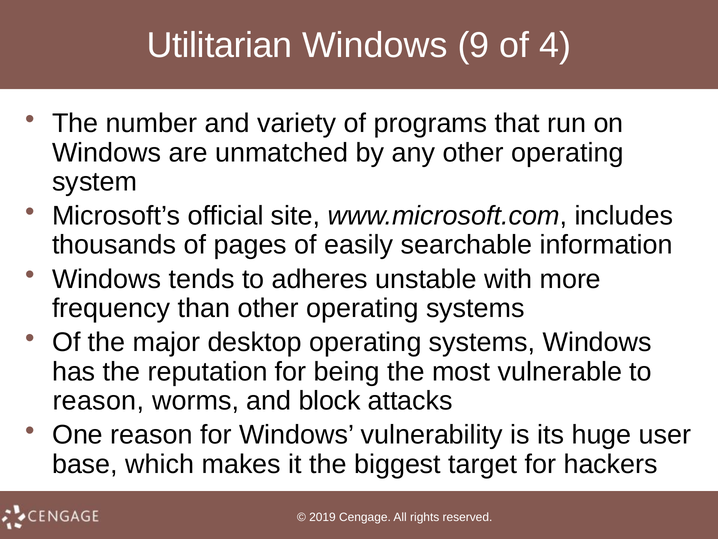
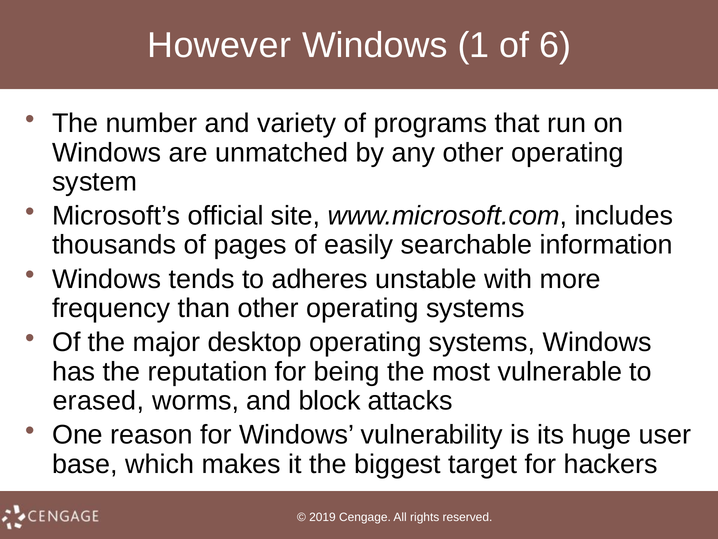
Utilitarian: Utilitarian -> However
9: 9 -> 1
4: 4 -> 6
reason at (98, 400): reason -> erased
